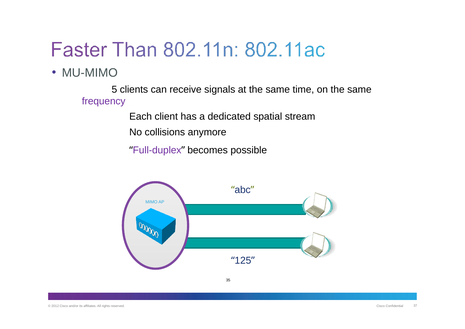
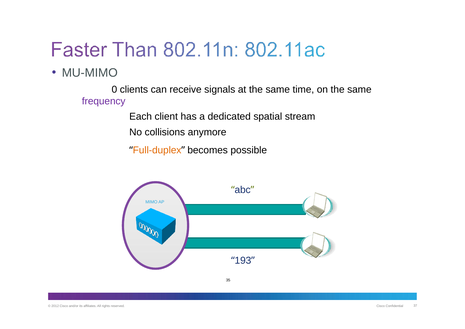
5: 5 -> 0
Full-duplex colour: purple -> orange
125: 125 -> 193
